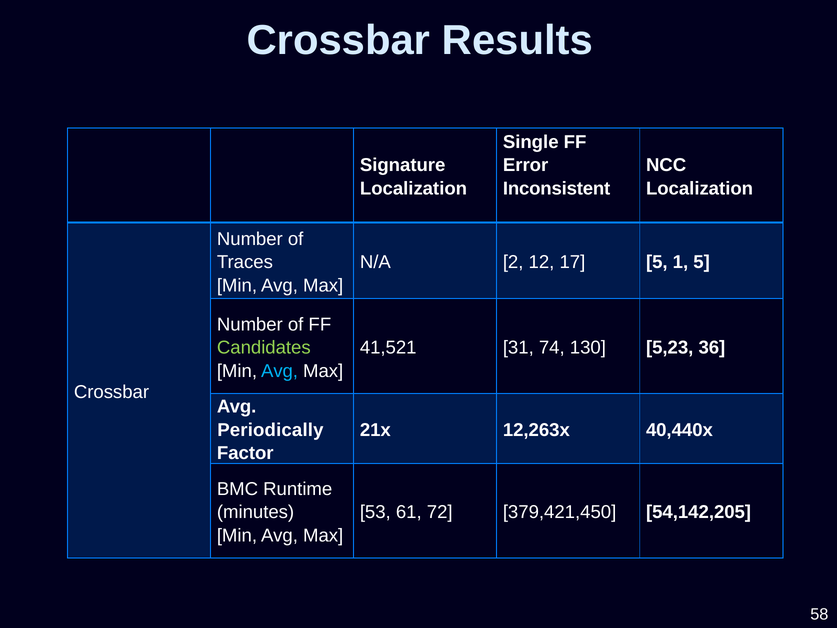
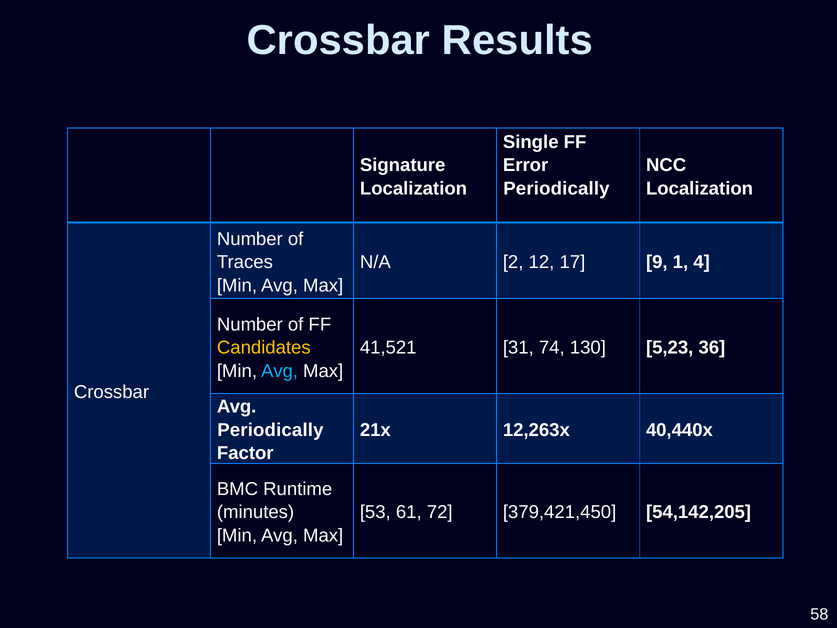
Inconsistent at (557, 188): Inconsistent -> Periodically
17 5: 5 -> 9
1 5: 5 -> 4
Candidates colour: light green -> yellow
